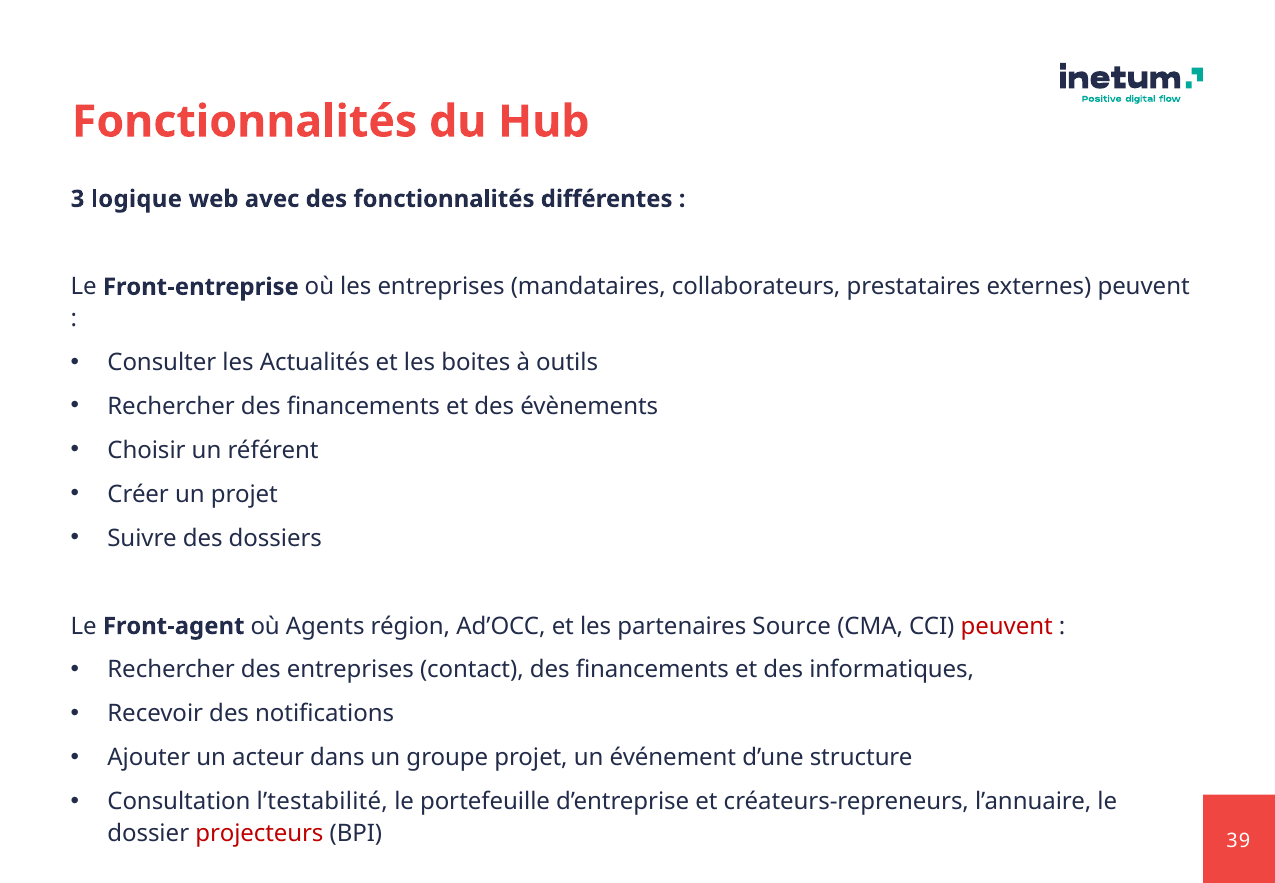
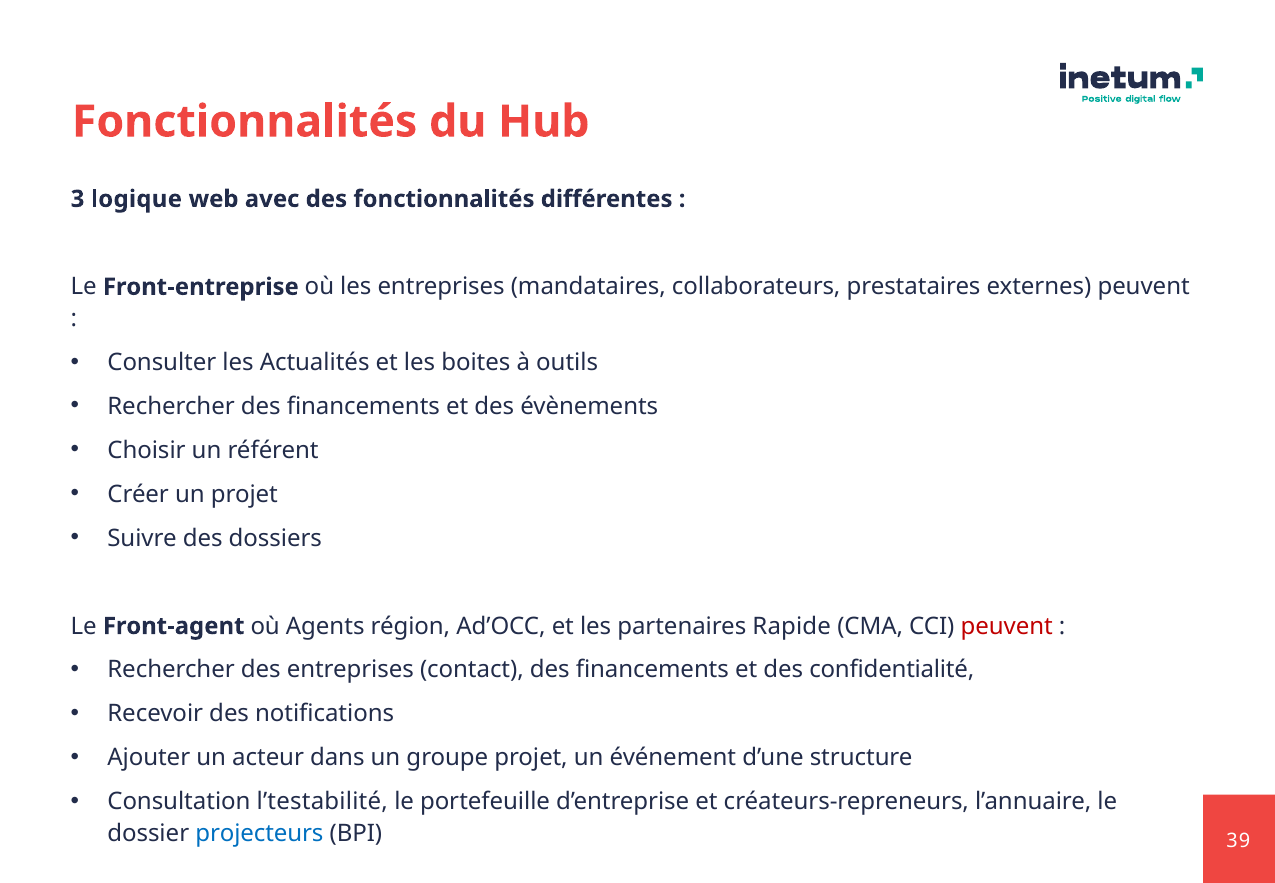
Source: Source -> Rapide
informatiques: informatiques -> confidentialité
projecteurs colour: red -> blue
